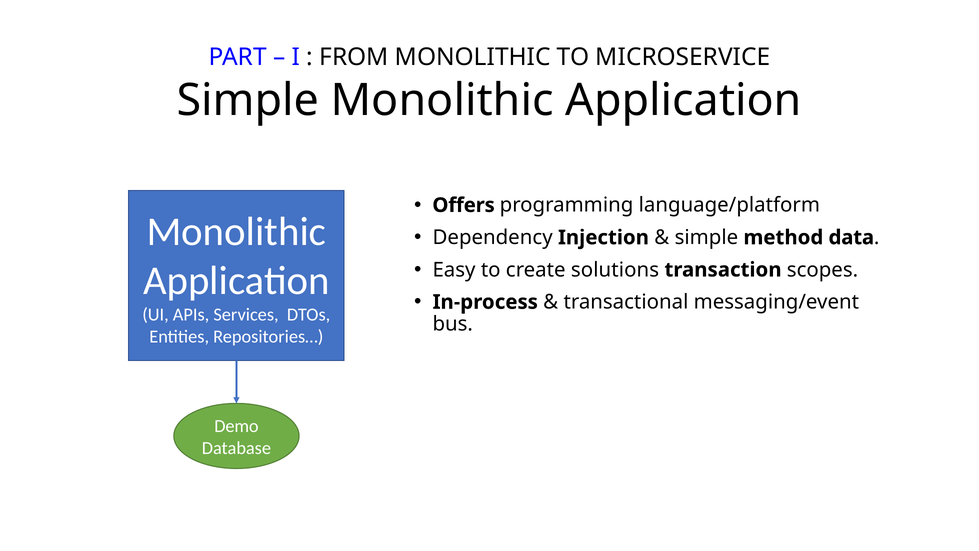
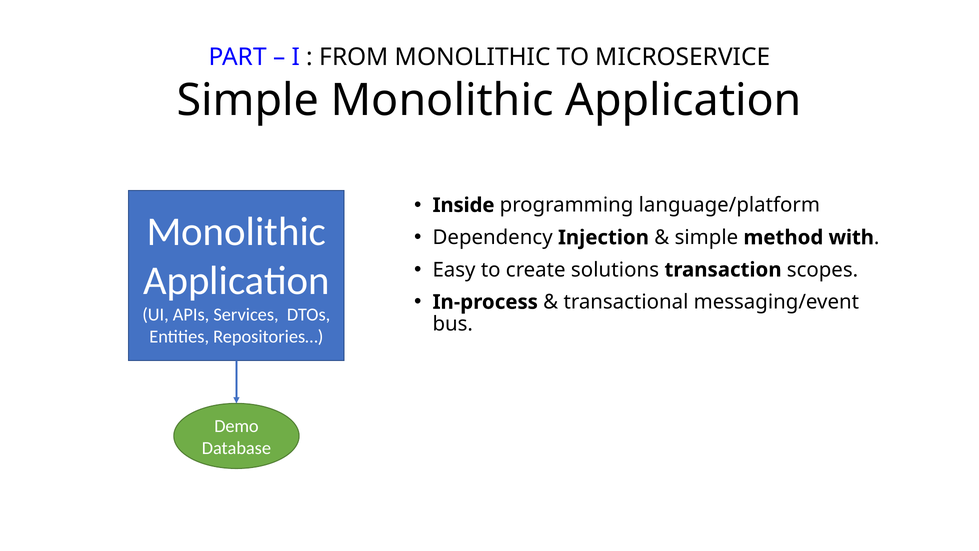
Offers: Offers -> Inside
data: data -> with
